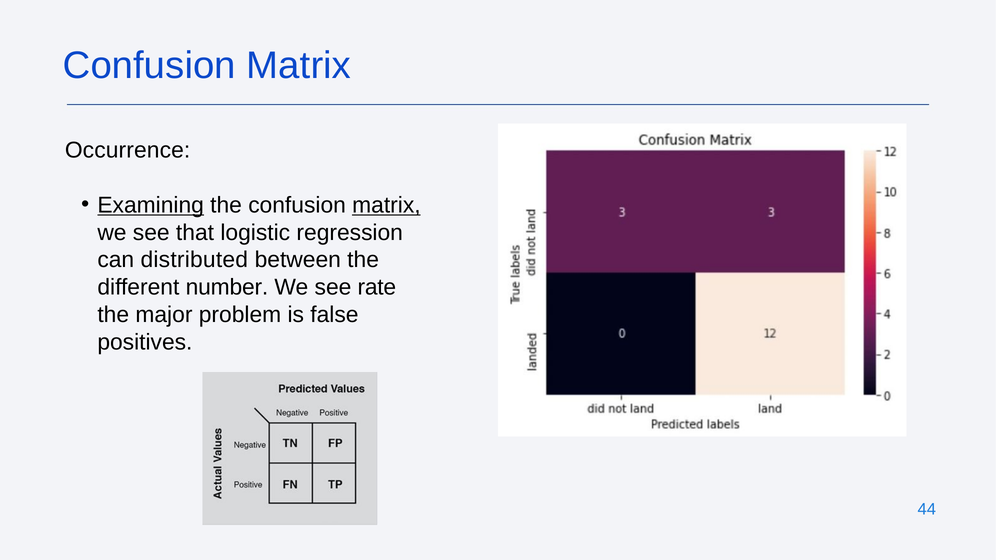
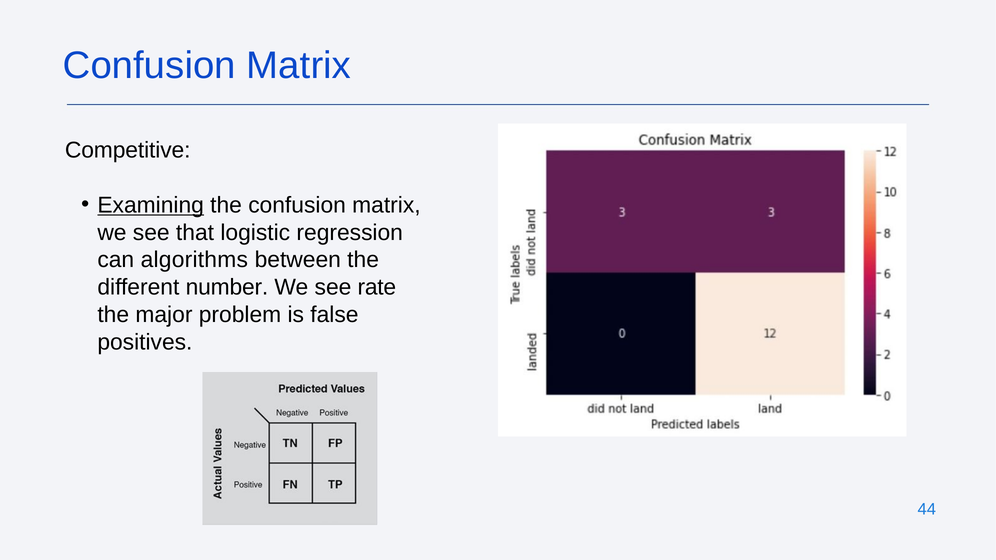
Occurrence: Occurrence -> Competitive
matrix at (386, 205) underline: present -> none
distributed: distributed -> algorithms
